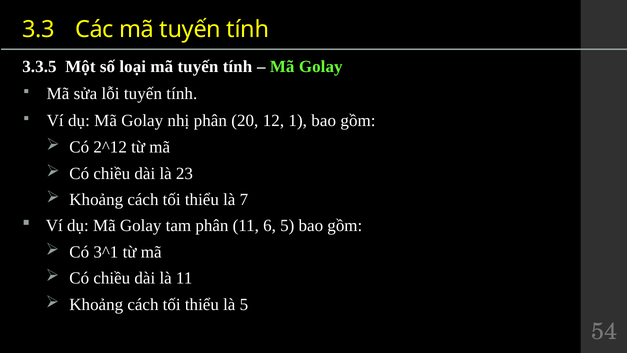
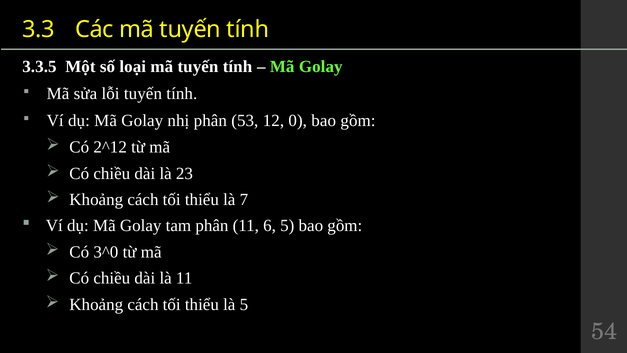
20: 20 -> 53
1: 1 -> 0
3^1: 3^1 -> 3^0
